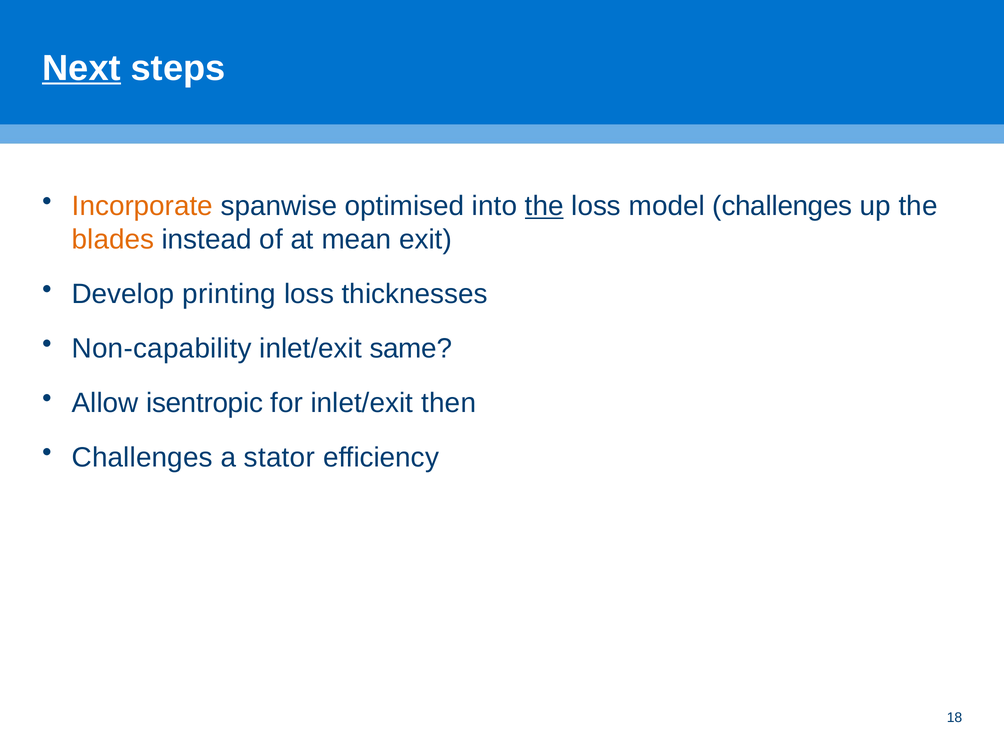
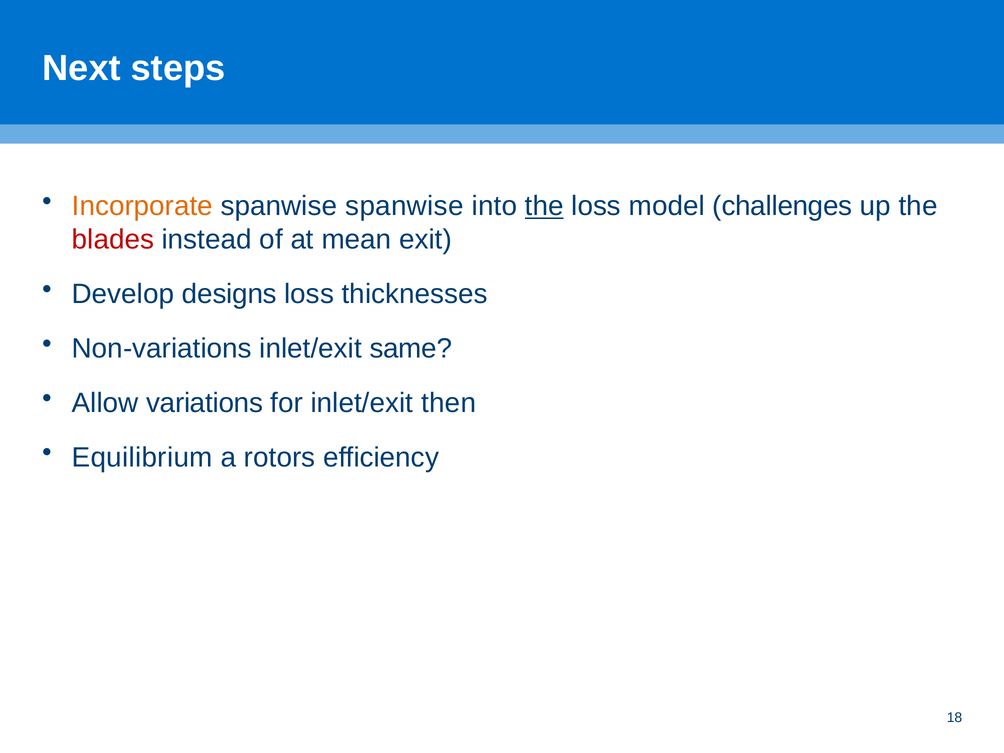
Next underline: present -> none
spanwise optimised: optimised -> spanwise
blades colour: orange -> red
printing: printing -> designs
Non-capability: Non-capability -> Non-variations
isentropic: isentropic -> variations
Challenges at (142, 457): Challenges -> Equilibrium
stator: stator -> rotors
